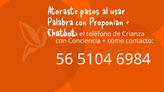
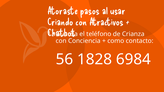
Palabra: Palabra -> Criando
Proponían: Proponían -> Atractivos
5104: 5104 -> 1828
